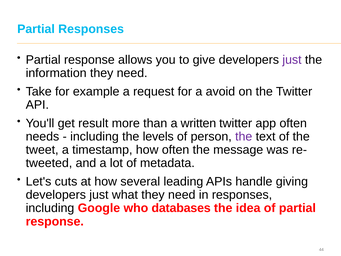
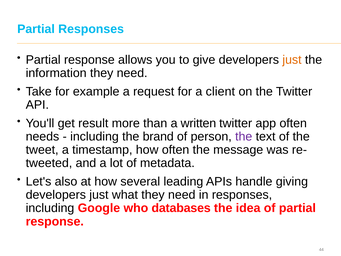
just at (292, 60) colour: purple -> orange
avoid: avoid -> client
levels: levels -> brand
cuts: cuts -> also
